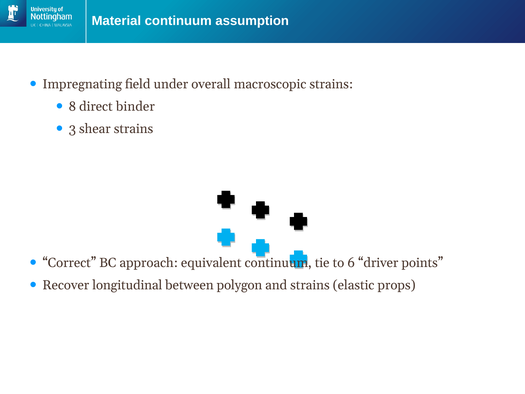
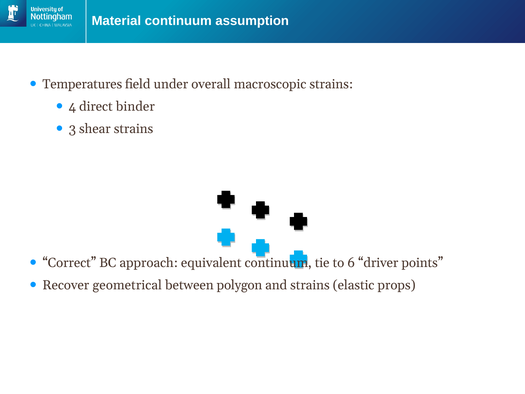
Impregnating: Impregnating -> Temperatures
8: 8 -> 4
longitudinal: longitudinal -> geometrical
